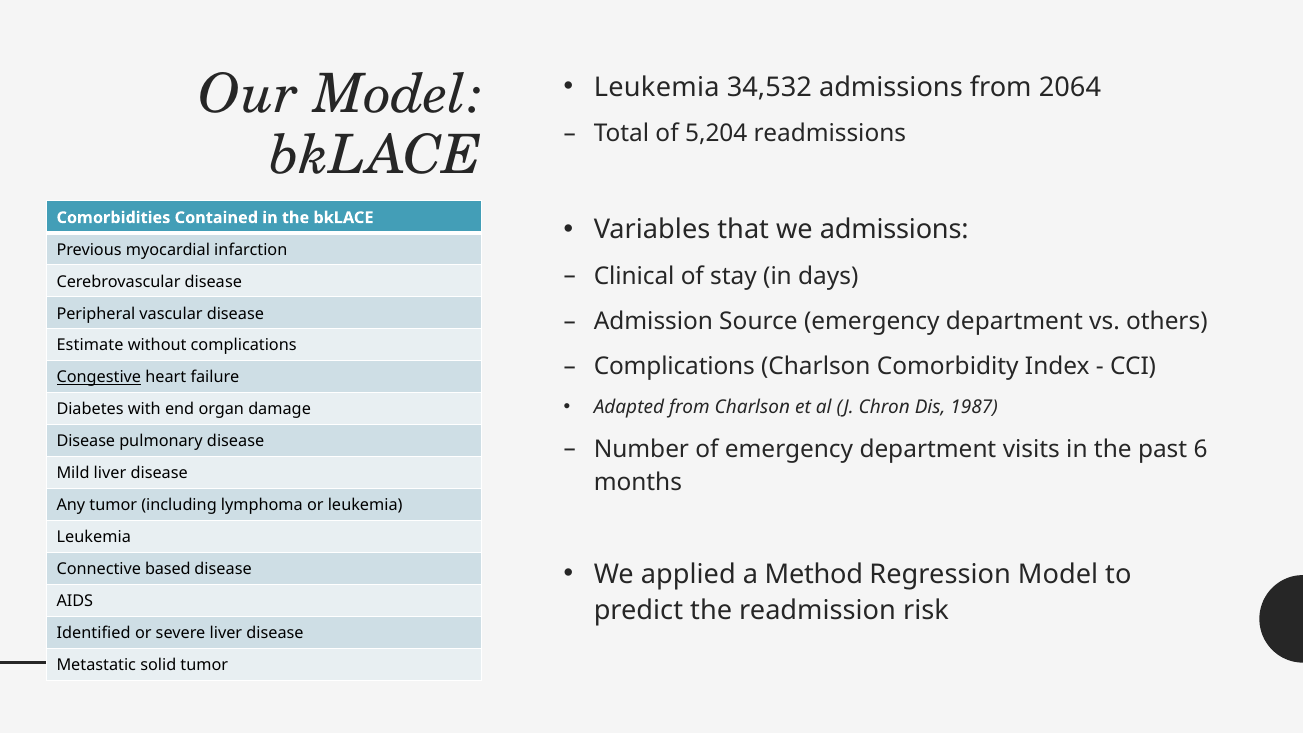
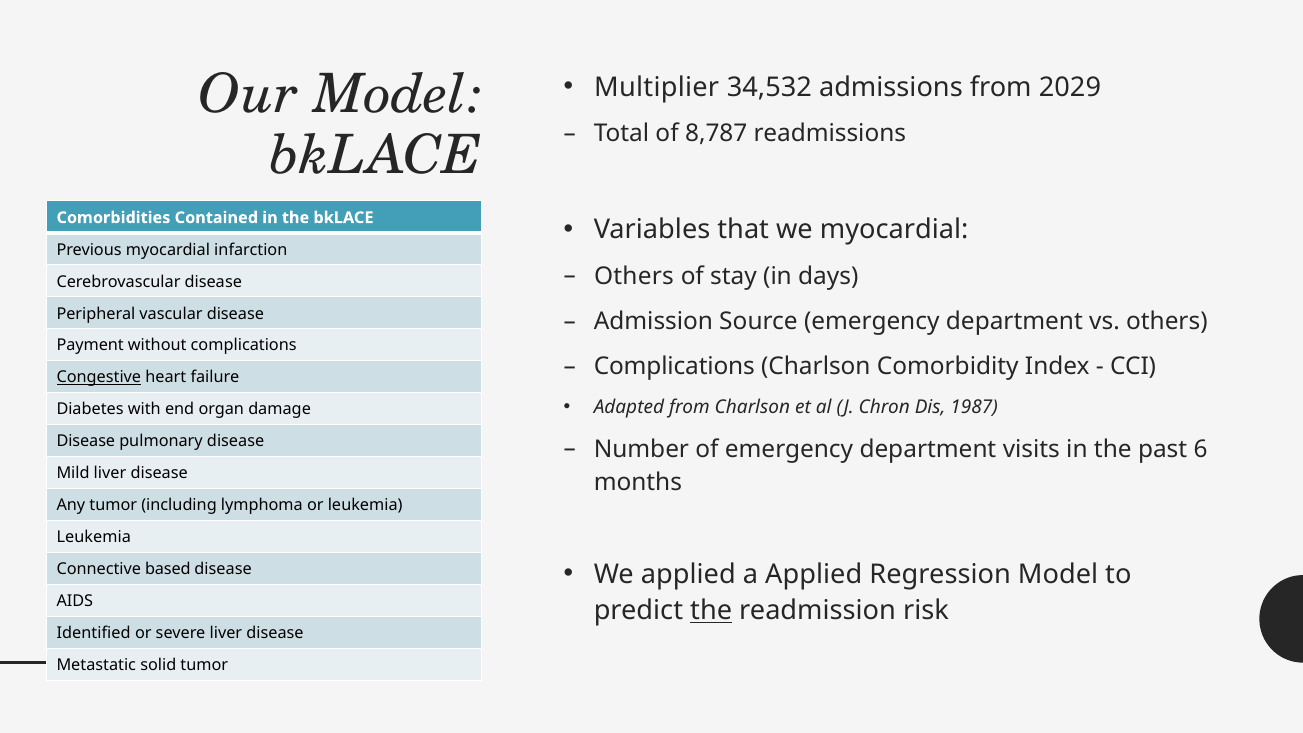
Leukemia at (657, 87): Leukemia -> Multiplier
2064: 2064 -> 2029
5,204: 5,204 -> 8,787
we admissions: admissions -> myocardial
Clinical at (634, 276): Clinical -> Others
Estimate: Estimate -> Payment
a Method: Method -> Applied
the at (711, 611) underline: none -> present
